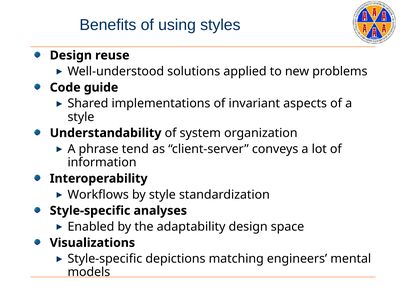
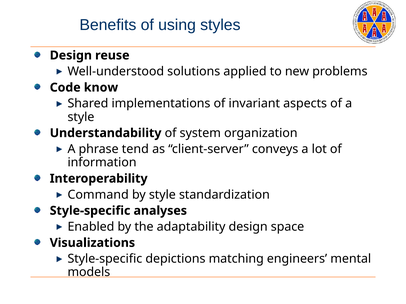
guide: guide -> know
Workflows: Workflows -> Command
